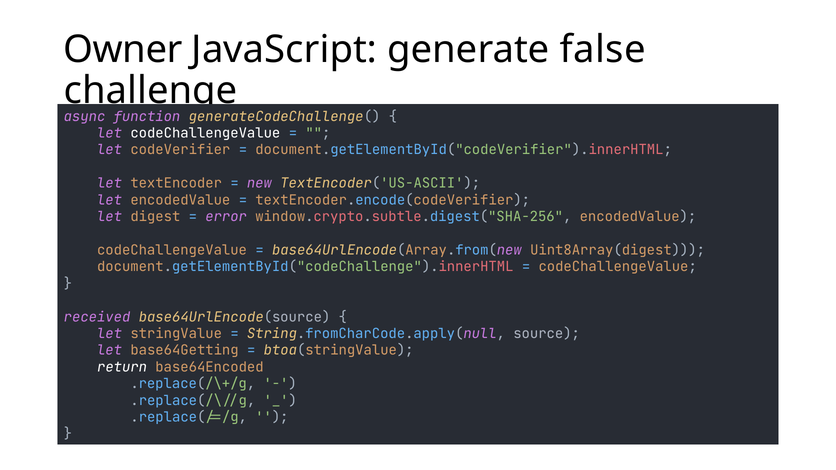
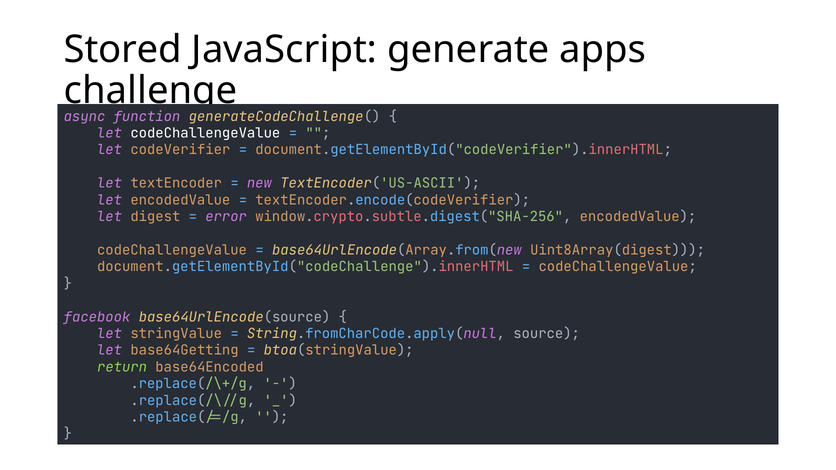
Owner: Owner -> Stored
false: false -> apps
received: received -> facebook
return colour: white -> light green
